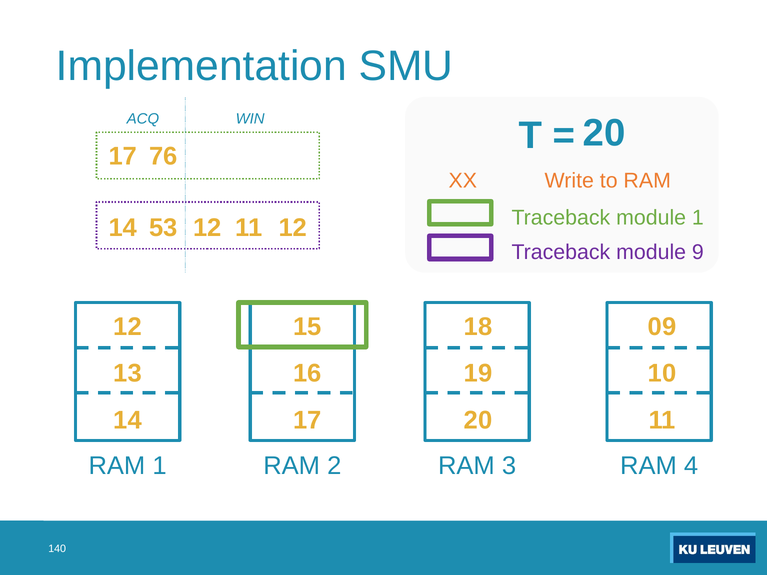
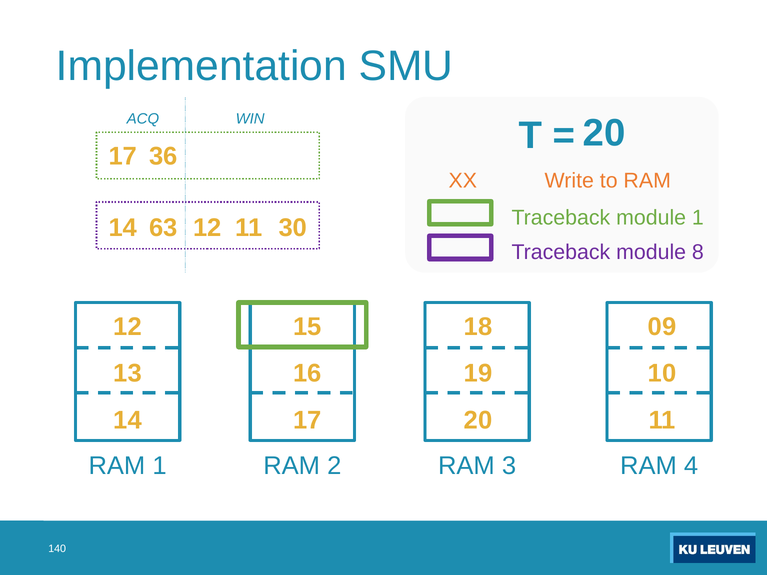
76: 76 -> 36
53: 53 -> 63
12 11 12: 12 -> 30
9: 9 -> 8
